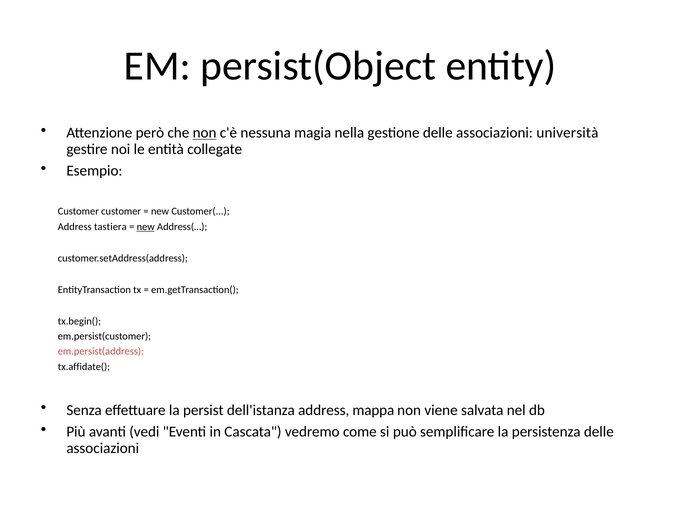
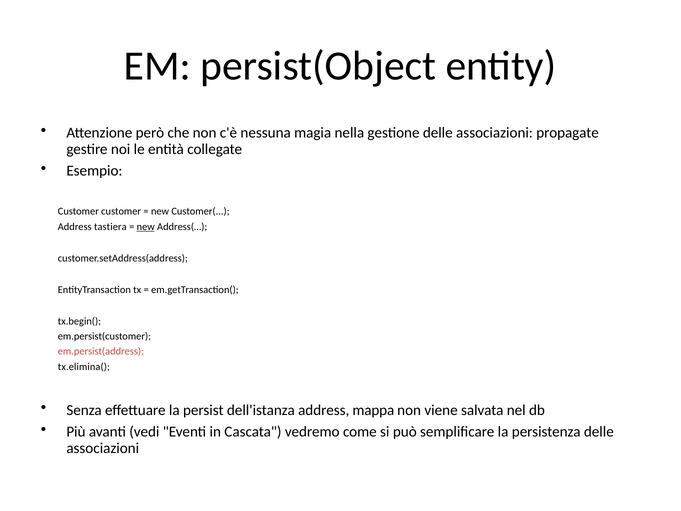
non at (205, 133) underline: present -> none
università: università -> propagate
tx.affidate(: tx.affidate( -> tx.elimina(
